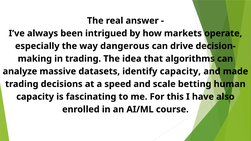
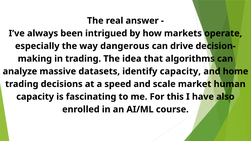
made: made -> home
betting: betting -> market
